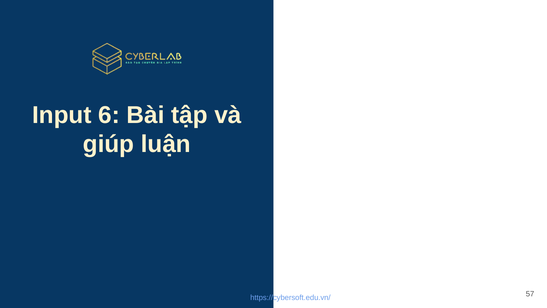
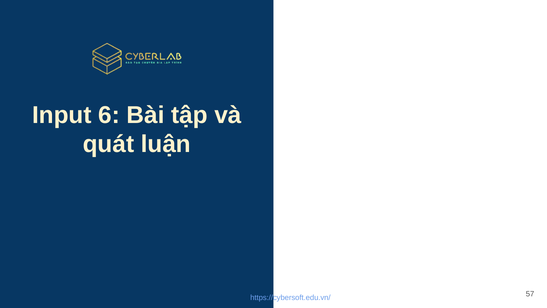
giúp: giúp -> quát
